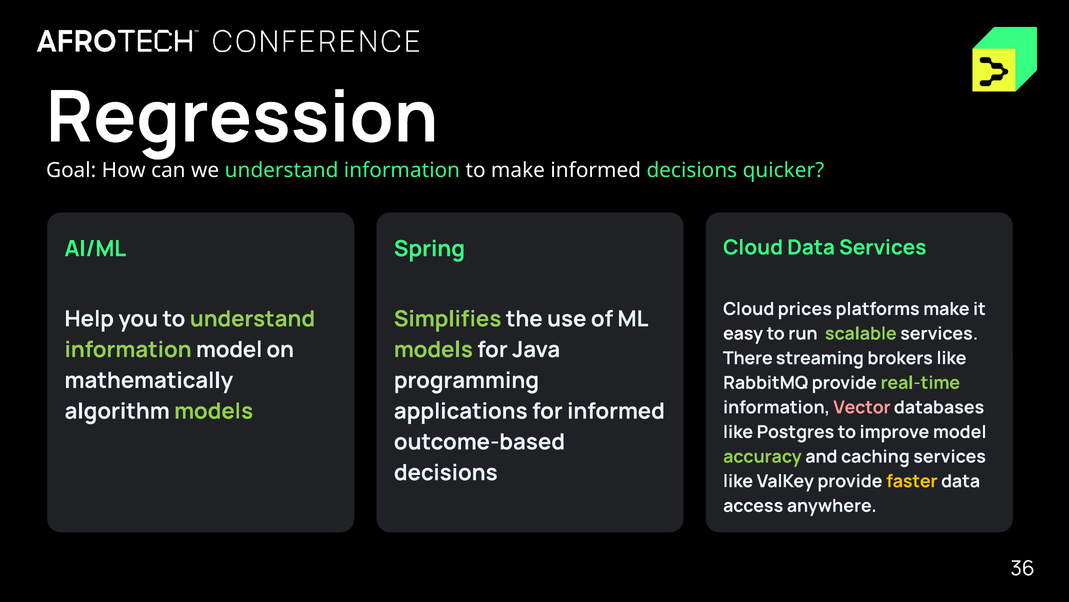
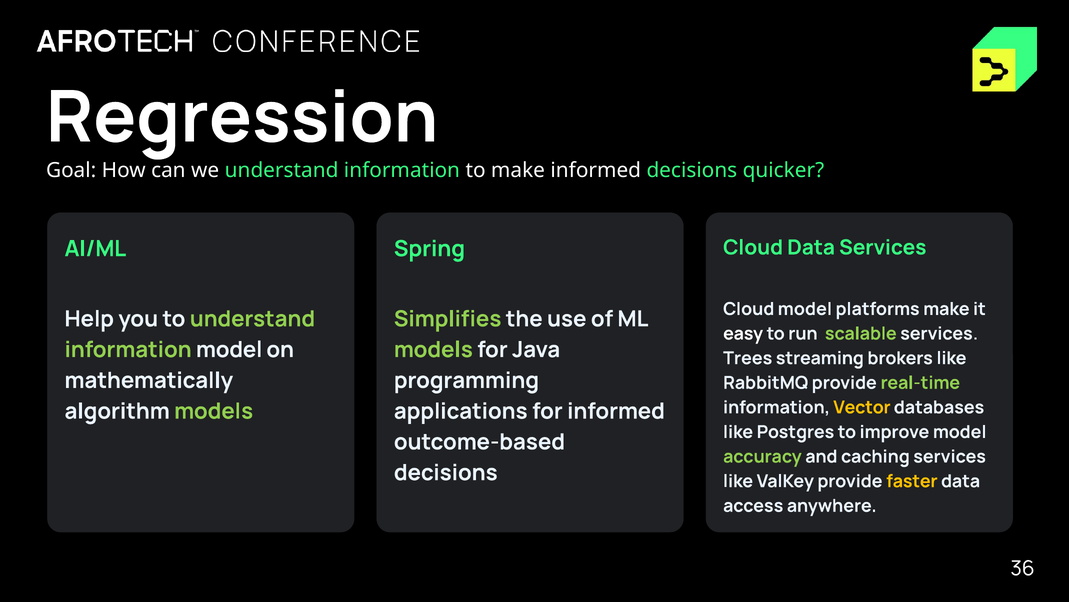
Cloud prices: prices -> model
There: There -> Trees
Vector colour: pink -> yellow
